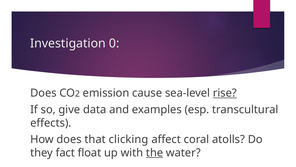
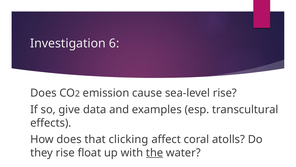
0: 0 -> 6
rise at (225, 93) underline: present -> none
they fact: fact -> rise
